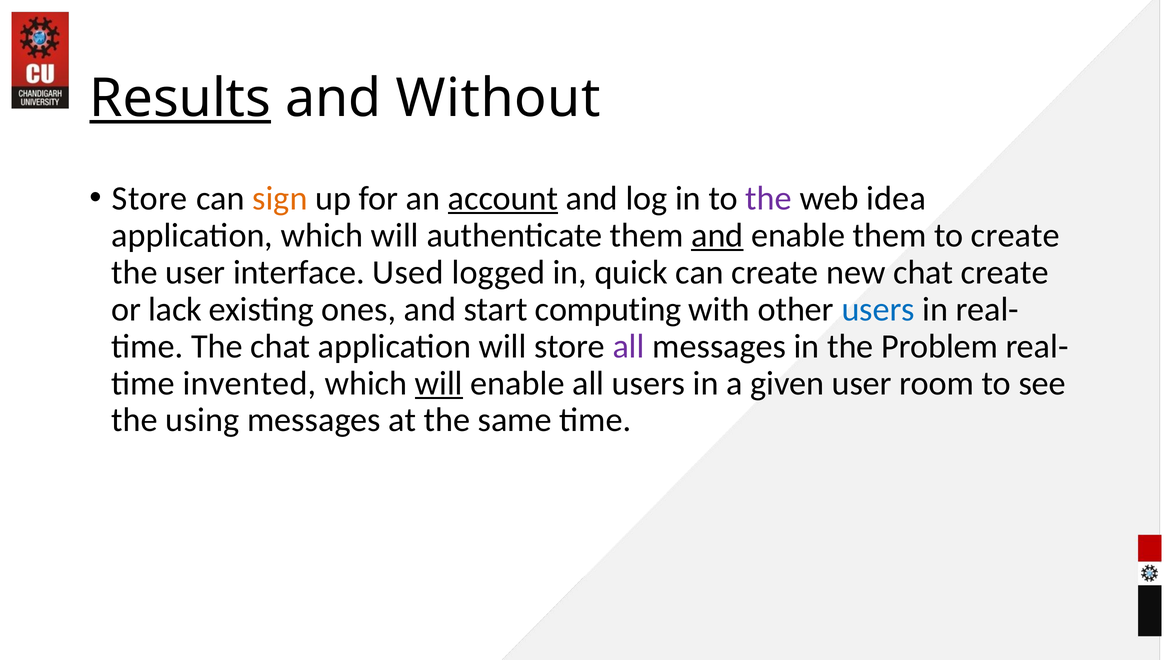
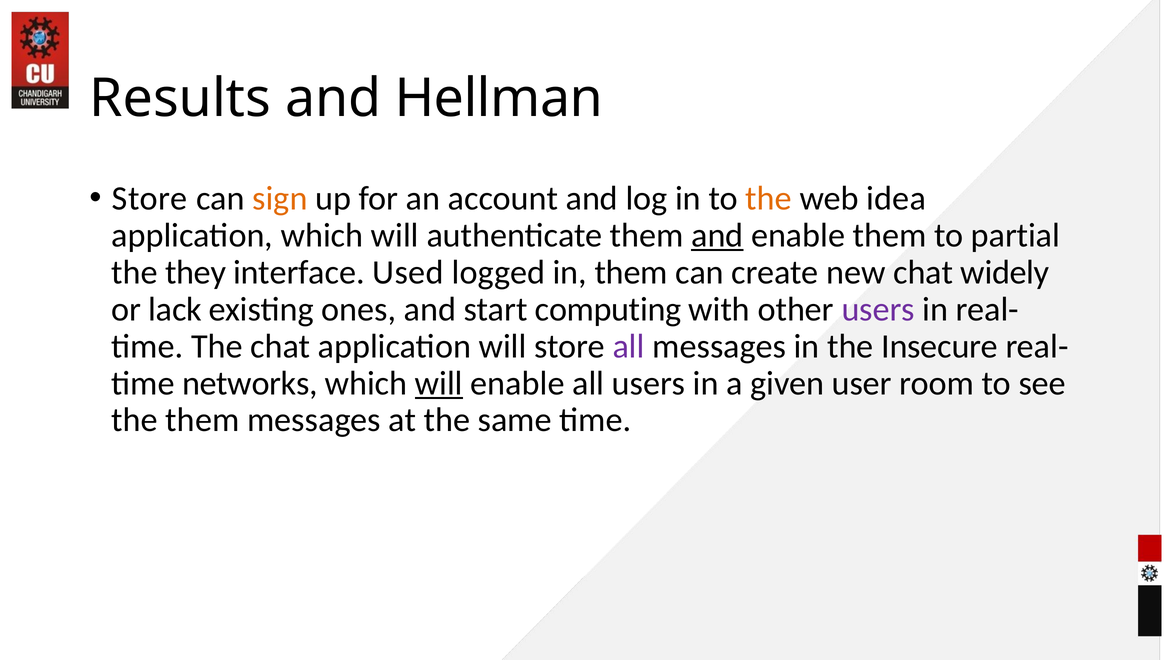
Results underline: present -> none
Without: Without -> Hellman
account underline: present -> none
the at (769, 198) colour: purple -> orange
to create: create -> partial
the user: user -> they
in quick: quick -> them
chat create: create -> widely
users at (878, 309) colour: blue -> purple
Problem: Problem -> Insecure
invented: invented -> networks
the using: using -> them
